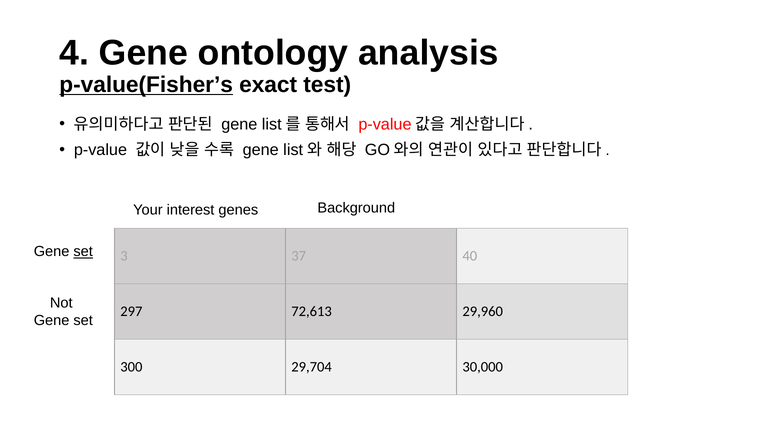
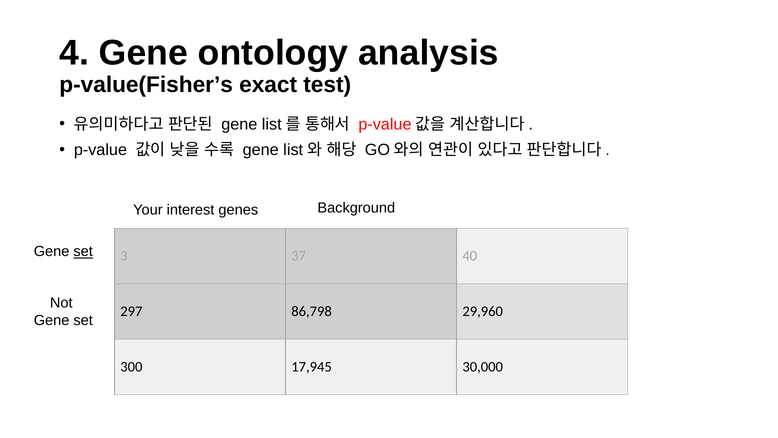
p-value(Fisher’s underline: present -> none
72,613: 72,613 -> 86,798
29,704: 29,704 -> 17,945
